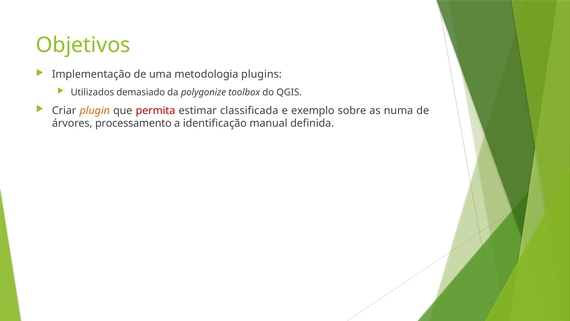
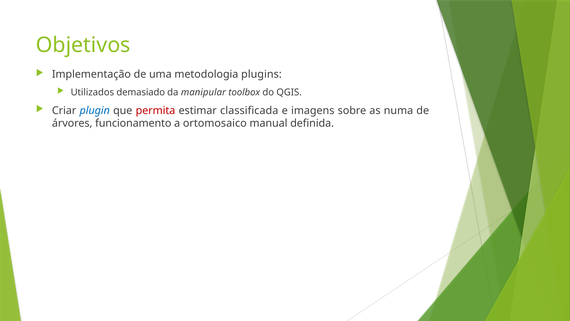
polygonize: polygonize -> manipular
plugin colour: orange -> blue
exemplo: exemplo -> imagens
processamento: processamento -> funcionamento
identificação: identificação -> ortomosaico
